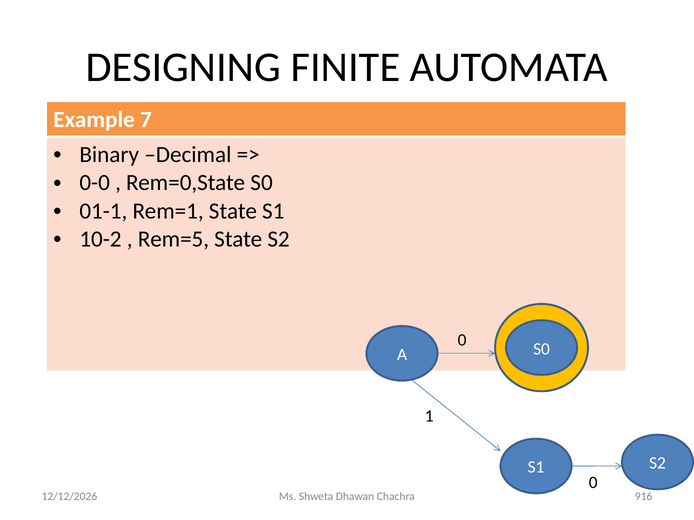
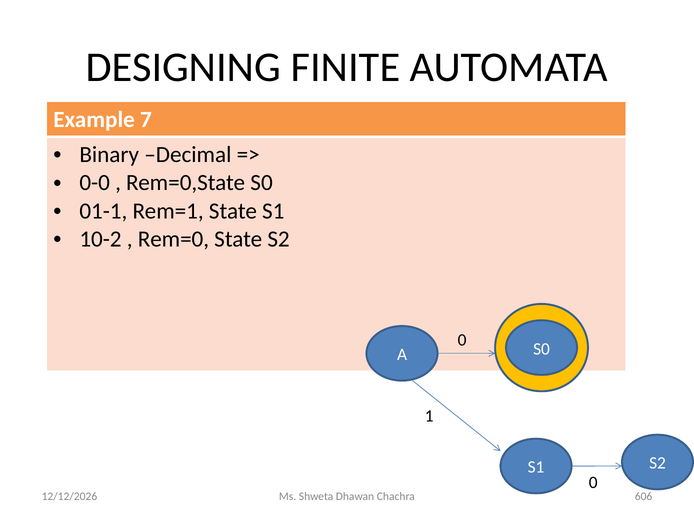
Rem=5: Rem=5 -> Rem=0
916: 916 -> 606
